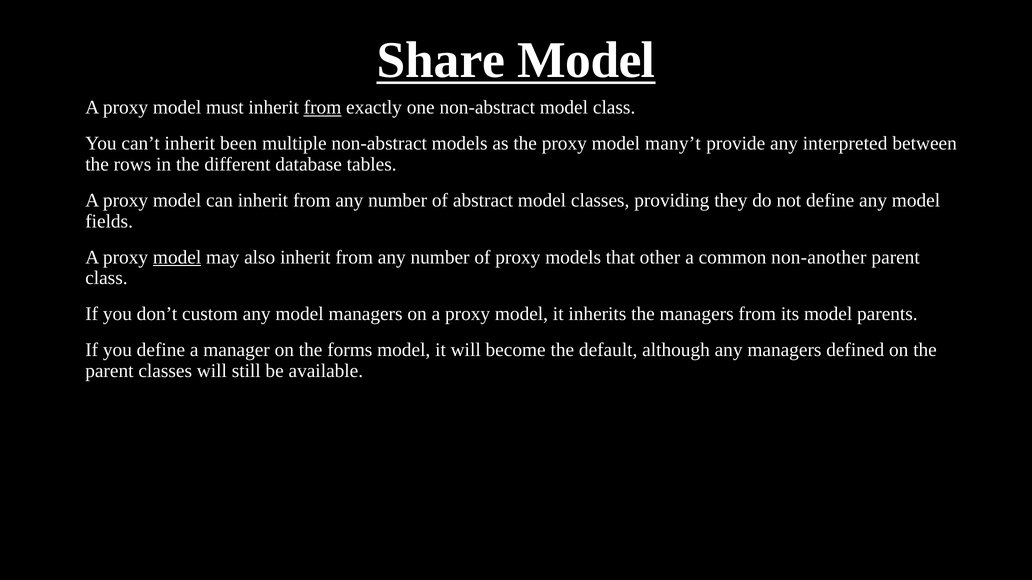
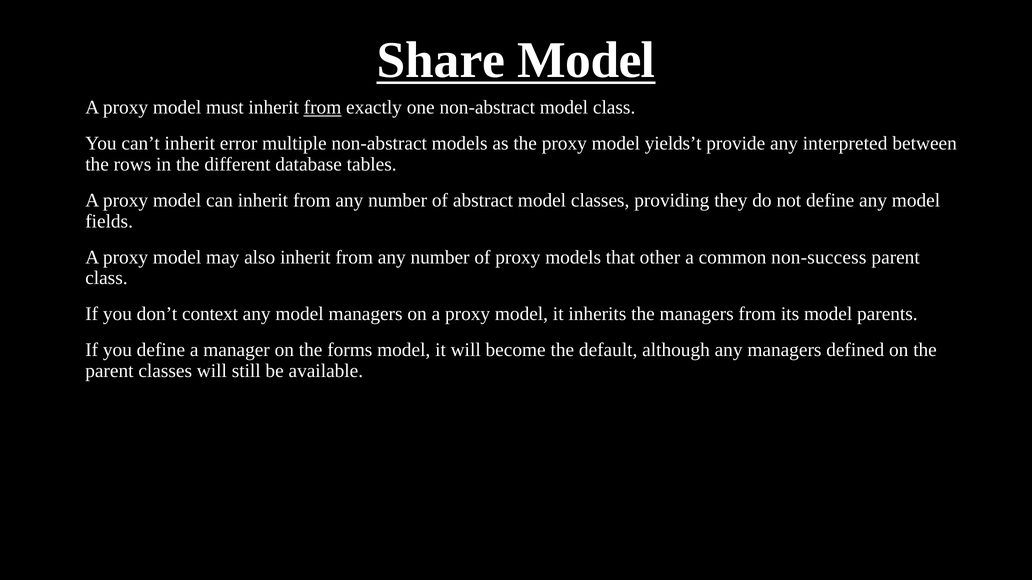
been: been -> error
many’t: many’t -> yields’t
model at (177, 257) underline: present -> none
non-another: non-another -> non-success
custom: custom -> context
